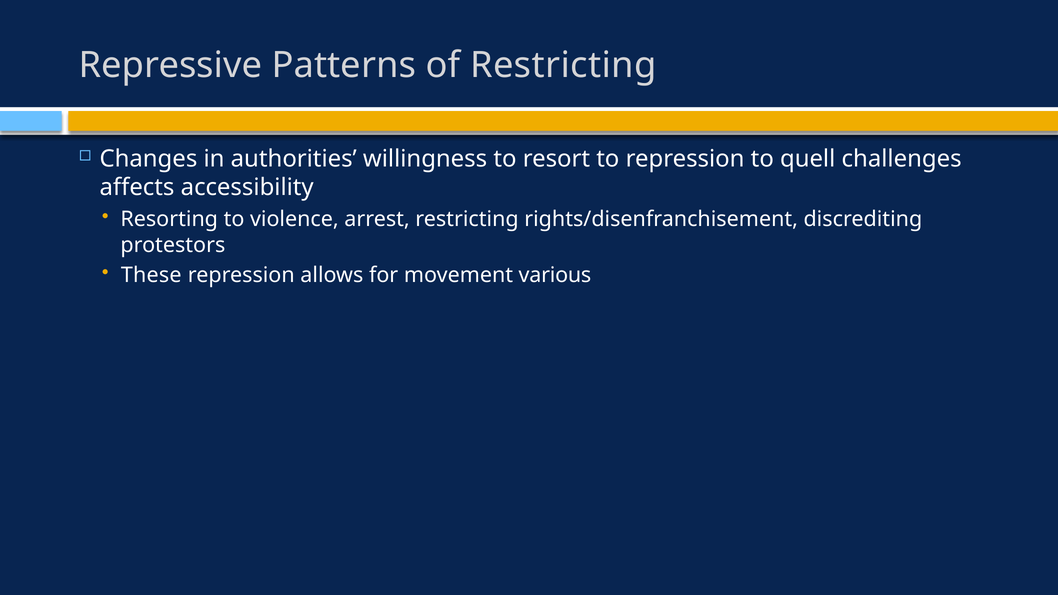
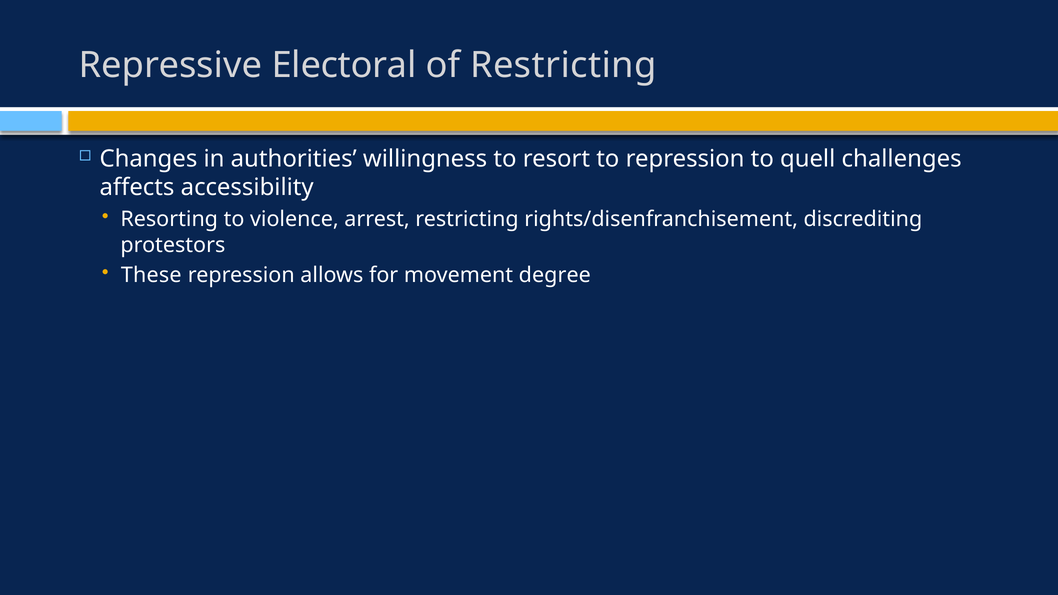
Patterns: Patterns -> Electoral
various: various -> degree
